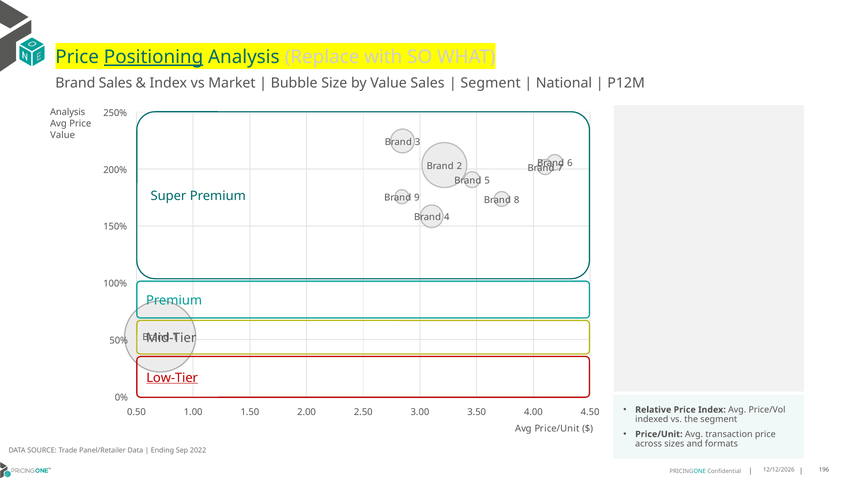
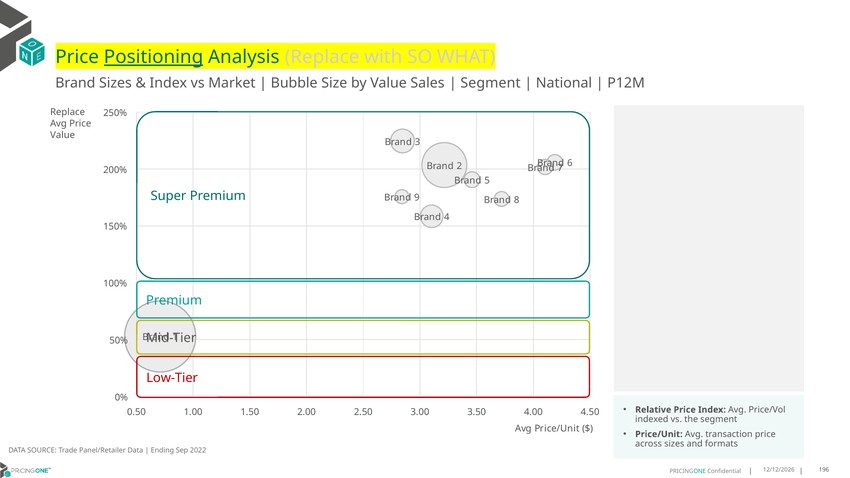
Brand Sales: Sales -> Sizes
Analysis at (68, 112): Analysis -> Replace
Low-Tier underline: present -> none
